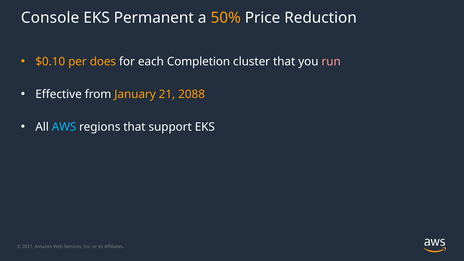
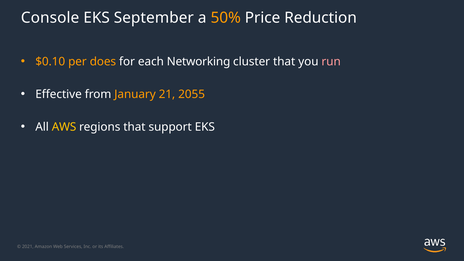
Permanent: Permanent -> September
Completion: Completion -> Networking
2088: 2088 -> 2055
AWS colour: light blue -> yellow
